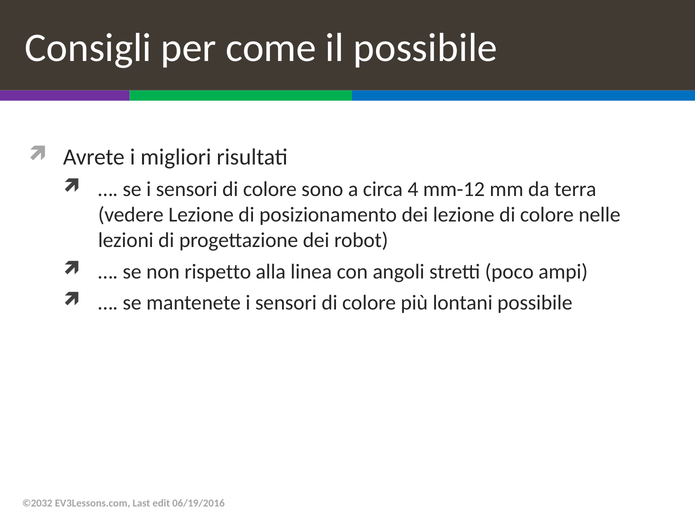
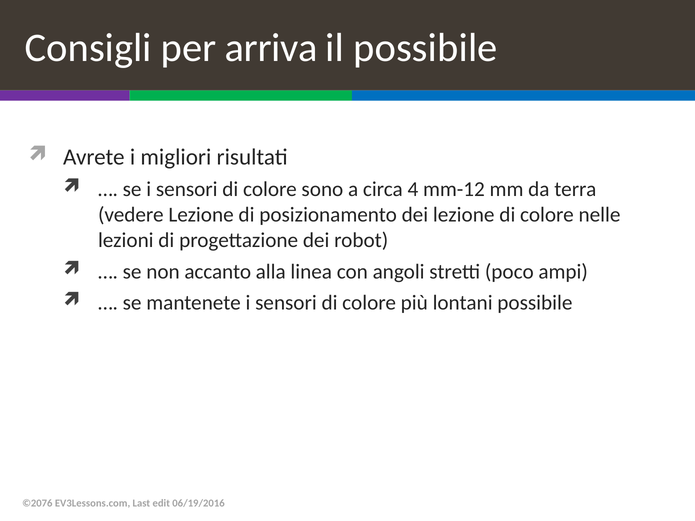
come: come -> arriva
rispetto: rispetto -> accanto
©2032: ©2032 -> ©2076
